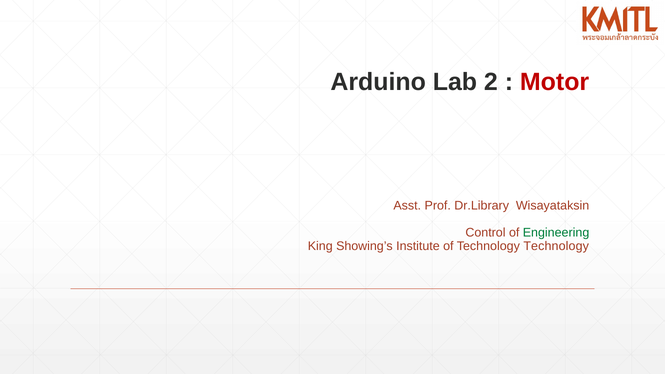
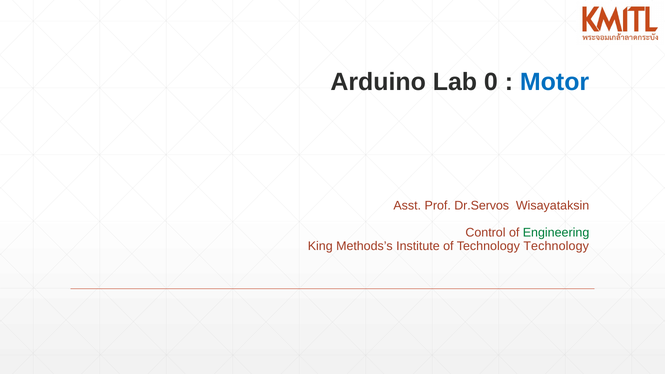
2: 2 -> 0
Motor colour: red -> blue
Dr.Library: Dr.Library -> Dr.Servos
Showing’s: Showing’s -> Methods’s
